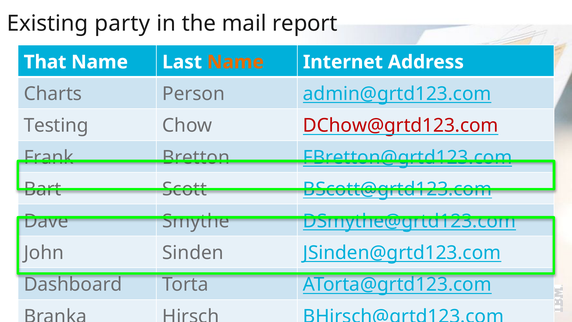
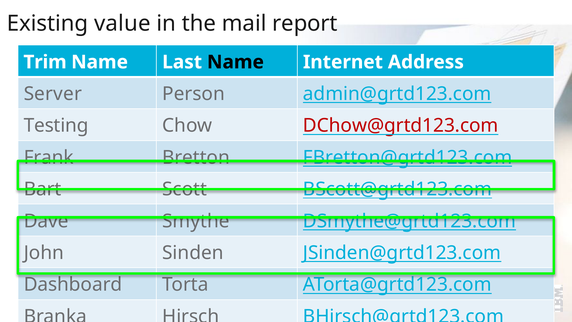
party: party -> value
That: That -> Trim
Name at (235, 62) colour: orange -> black
Charts: Charts -> Server
